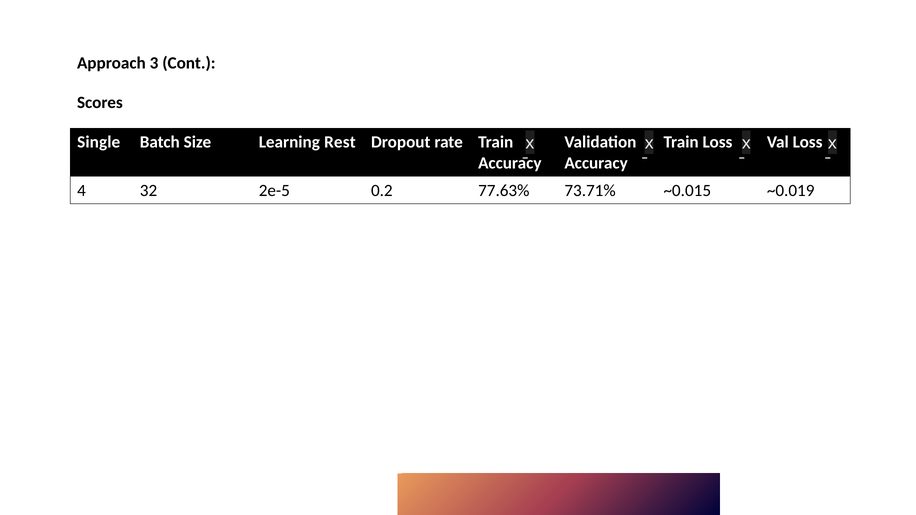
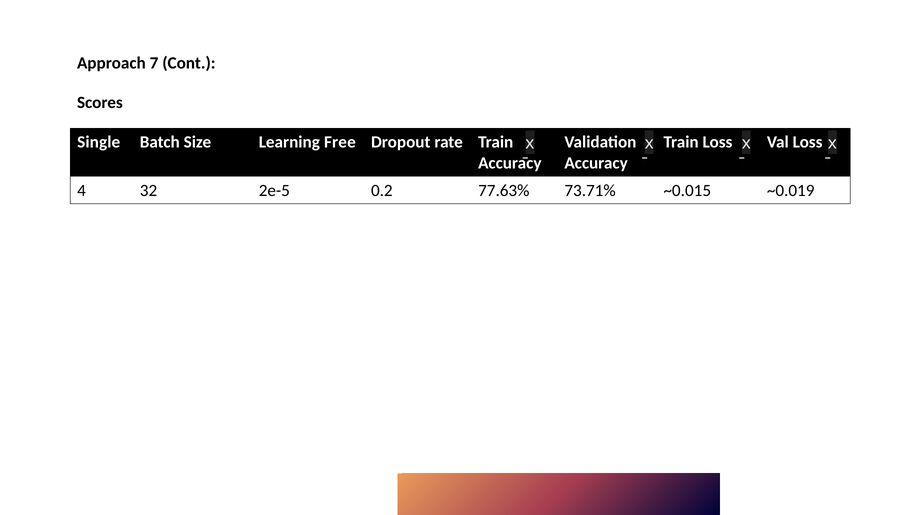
3: 3 -> 7
Rest: Rest -> Free
